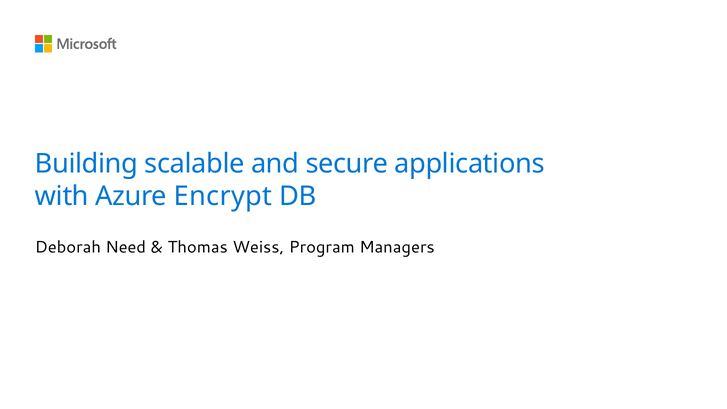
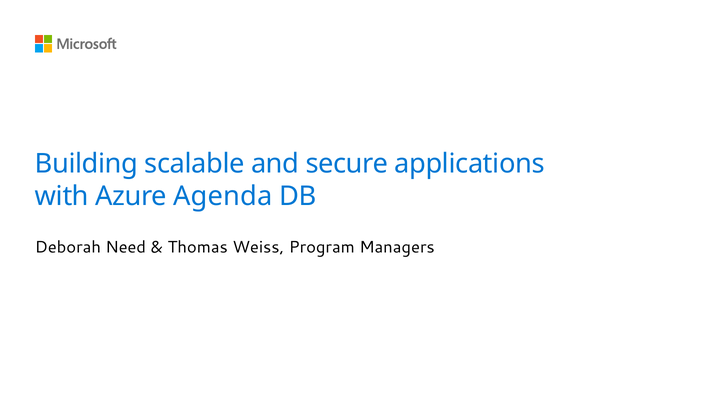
Encrypt: Encrypt -> Agenda
